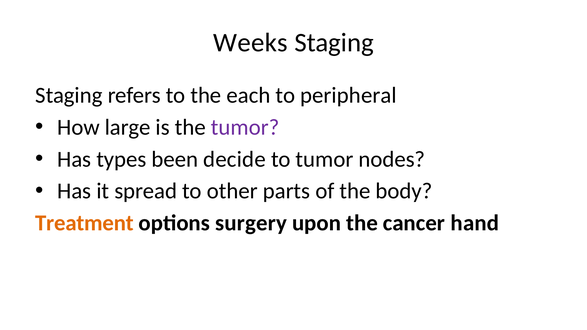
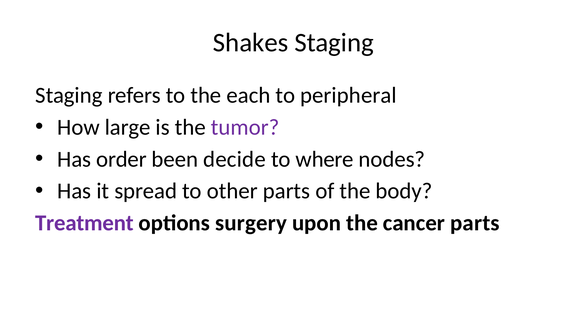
Weeks: Weeks -> Shakes
types: types -> order
to tumor: tumor -> where
Treatment colour: orange -> purple
cancer hand: hand -> parts
